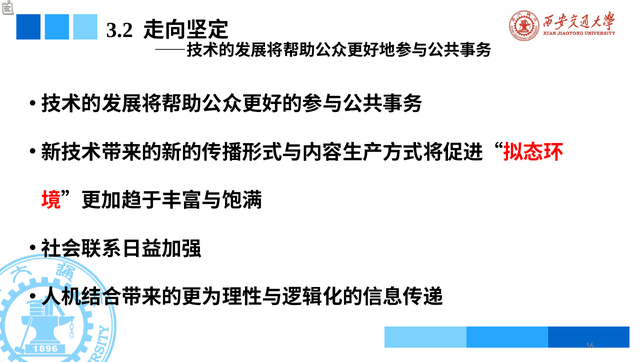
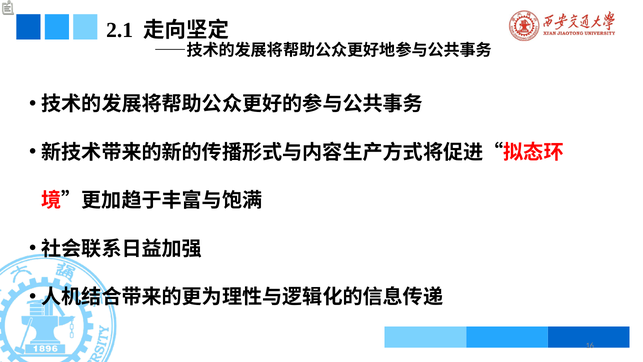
3.2: 3.2 -> 2.1
